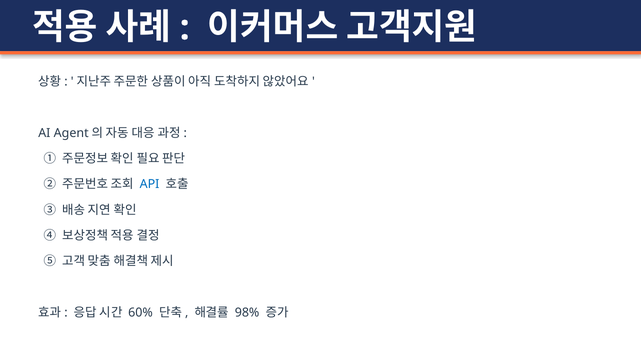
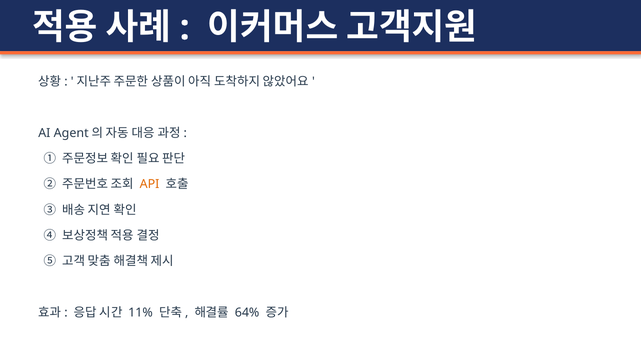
API colour: blue -> orange
60%: 60% -> 11%
98%: 98% -> 64%
